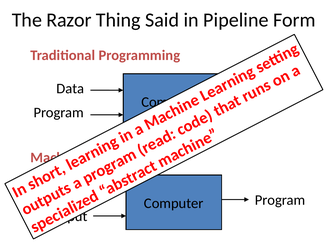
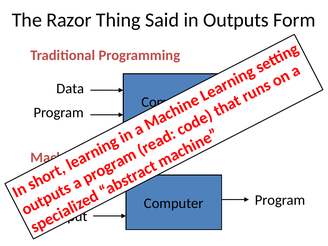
Pipeline: Pipeline -> Outputs
